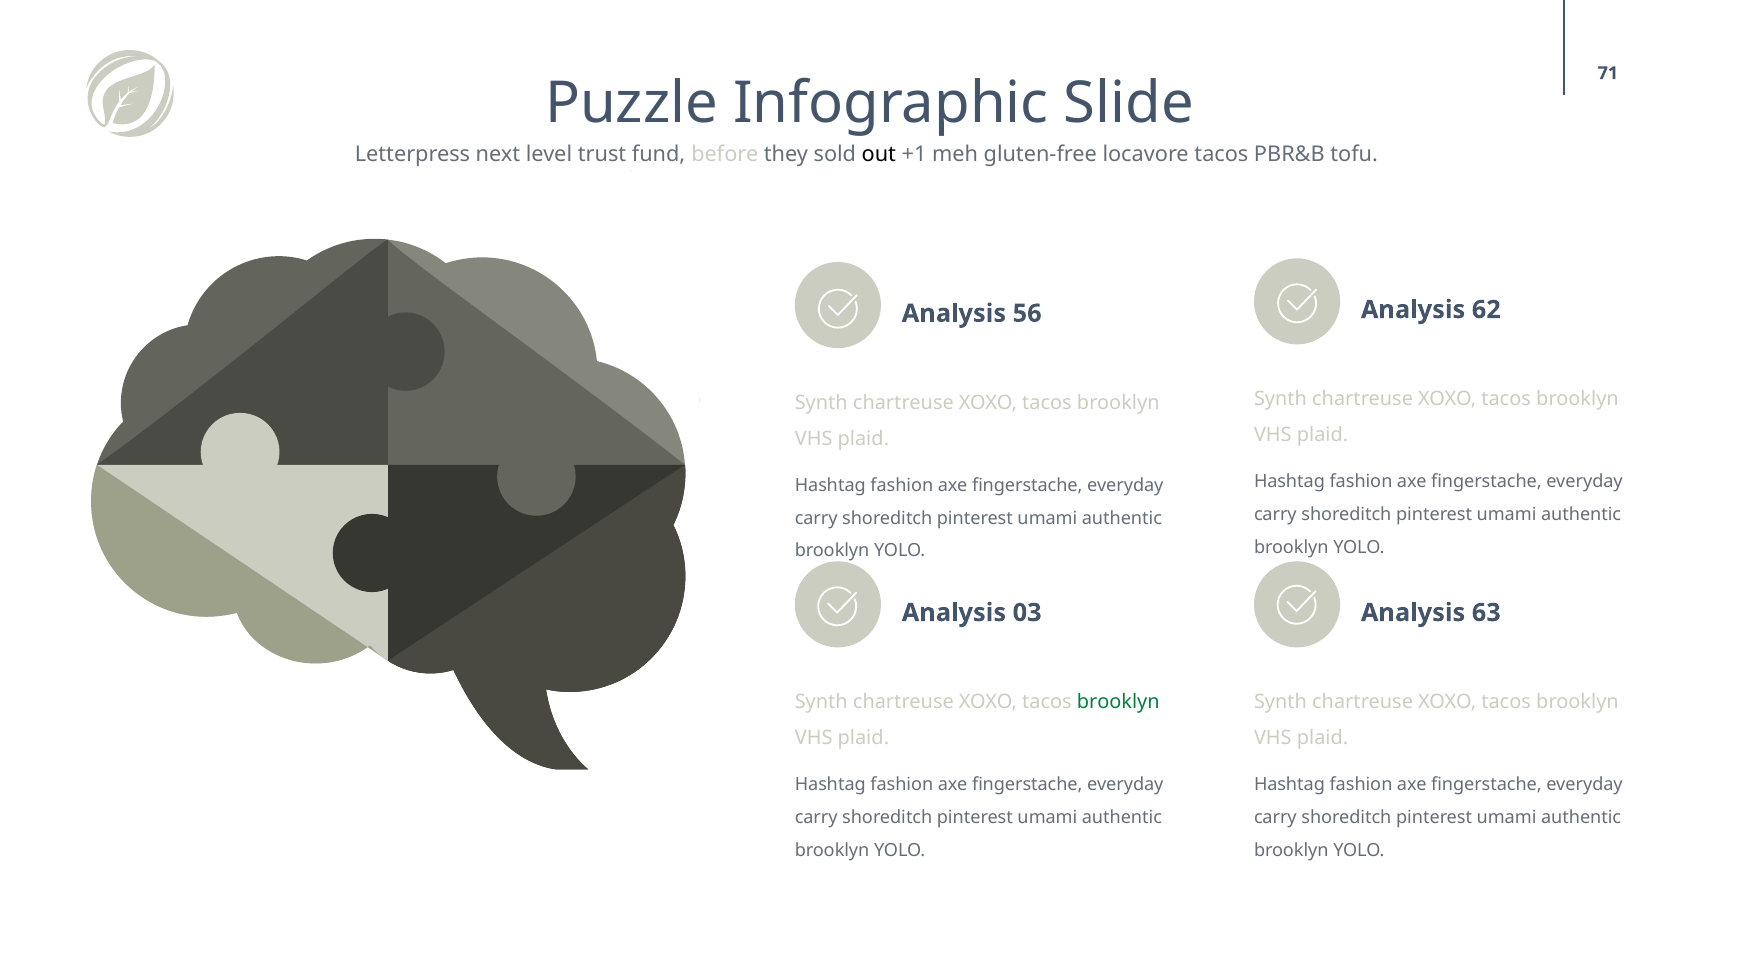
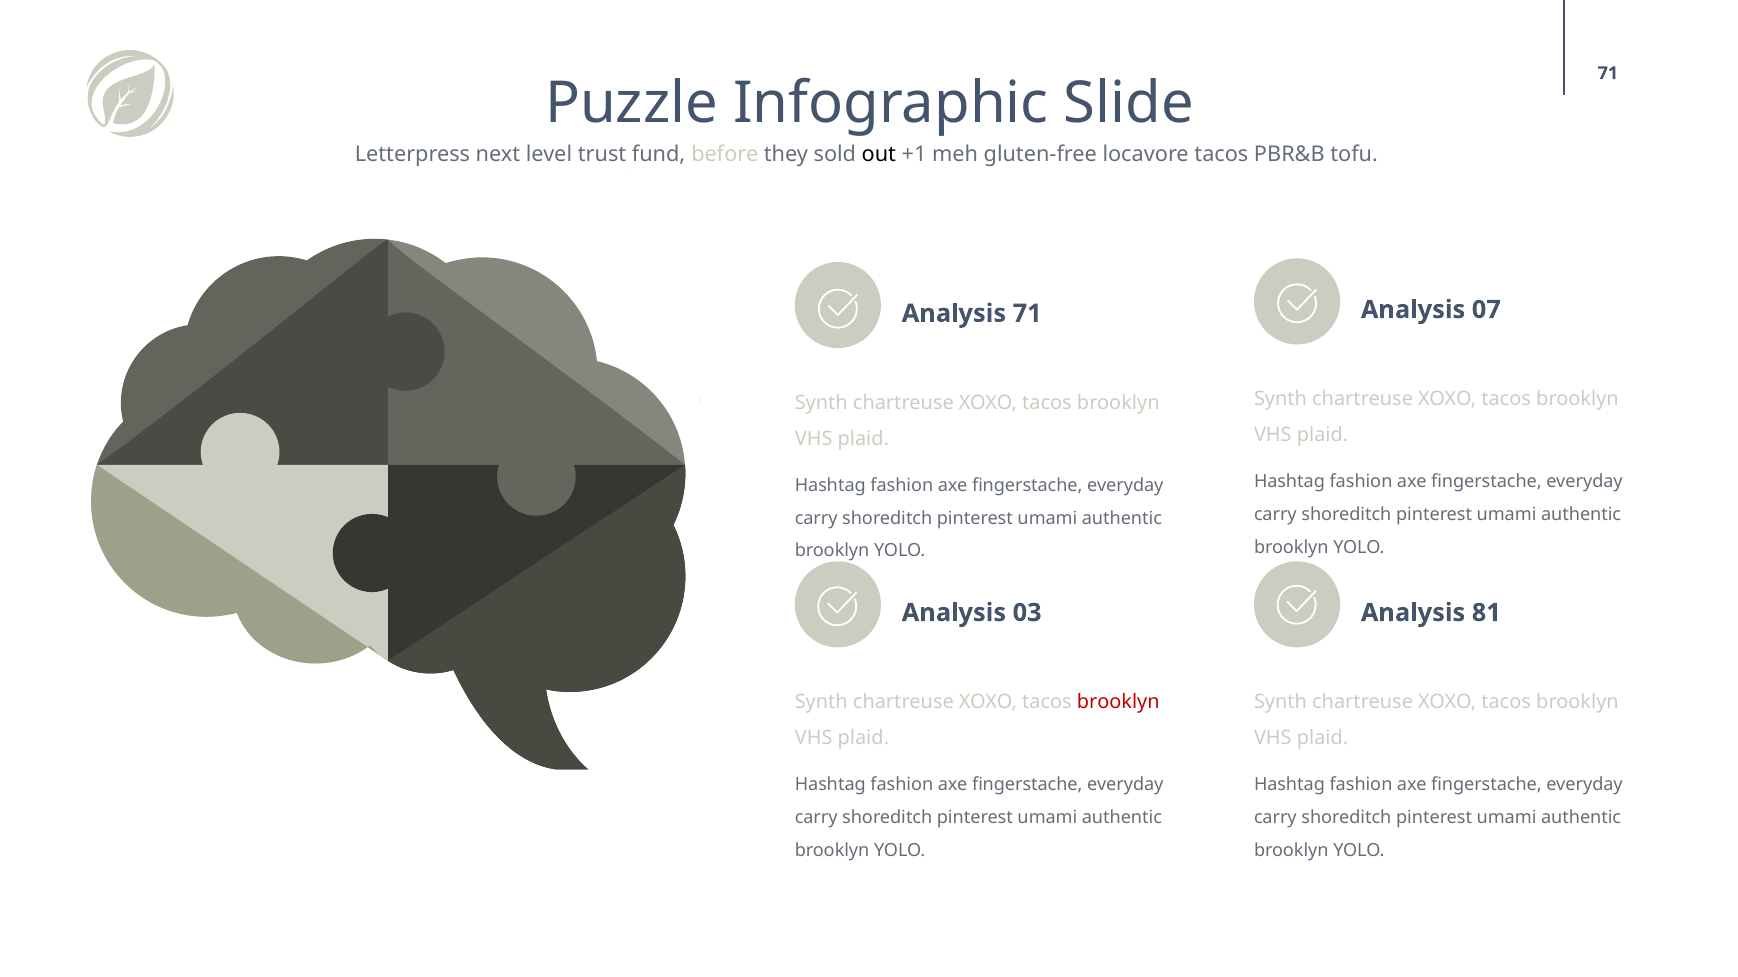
62: 62 -> 07
Analysis 56: 56 -> 71
63: 63 -> 81
brooklyn at (1118, 702) colour: green -> red
